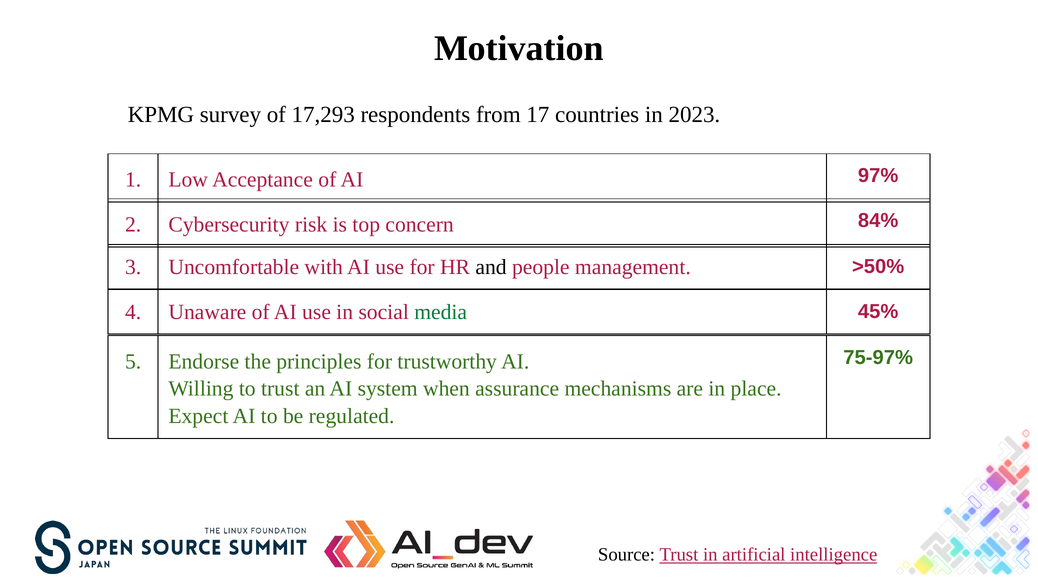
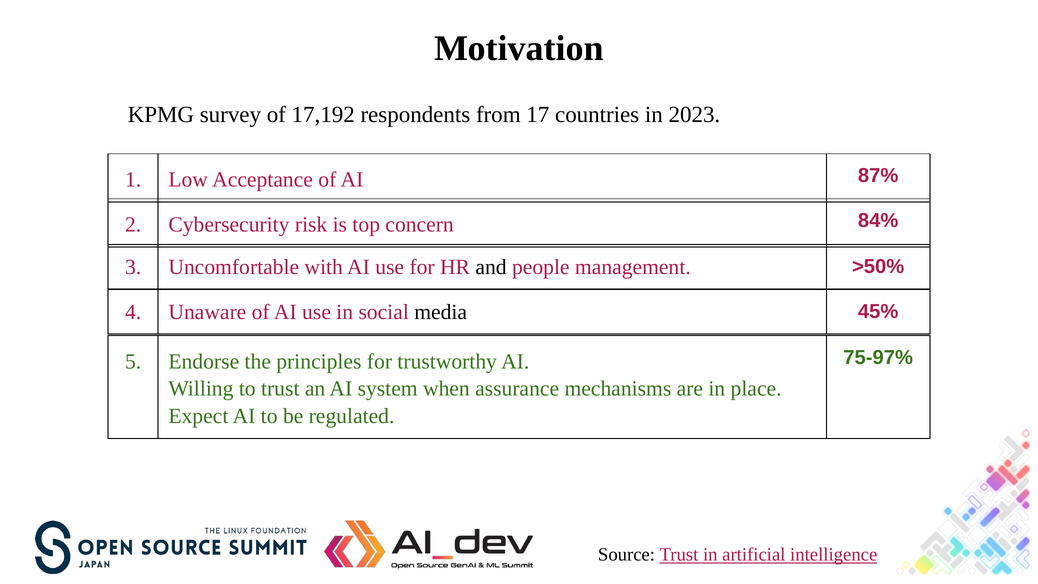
17,293: 17,293 -> 17,192
97%: 97% -> 87%
media colour: green -> black
